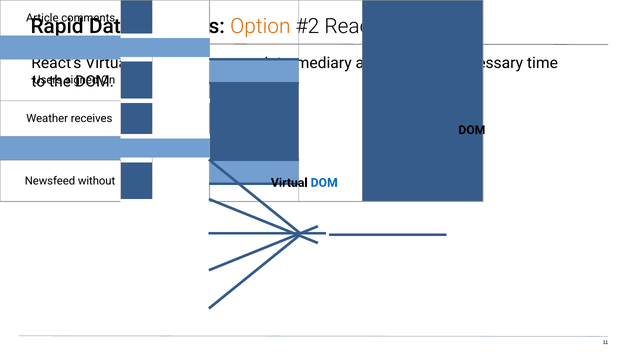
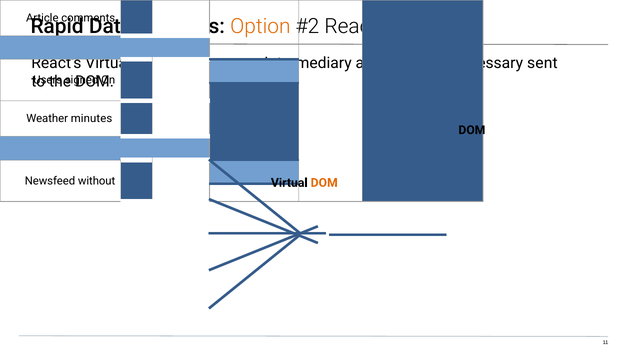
time: time -> sent
receives: receives -> minutes
DOM at (324, 183) colour: blue -> orange
